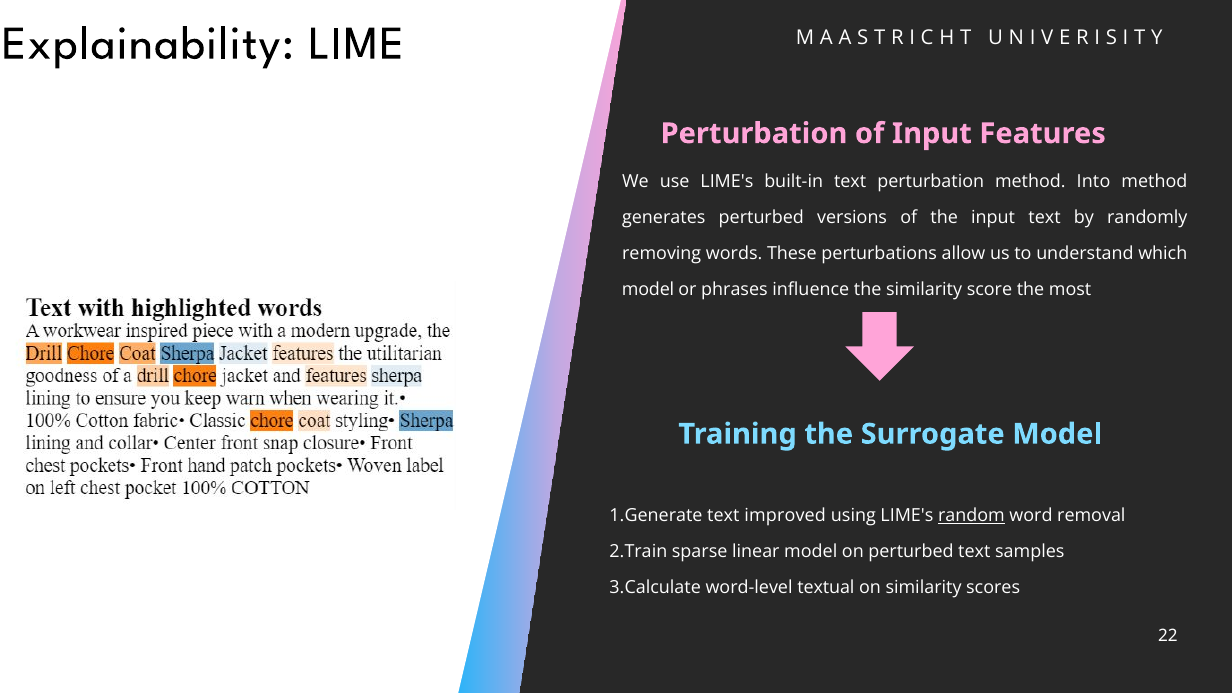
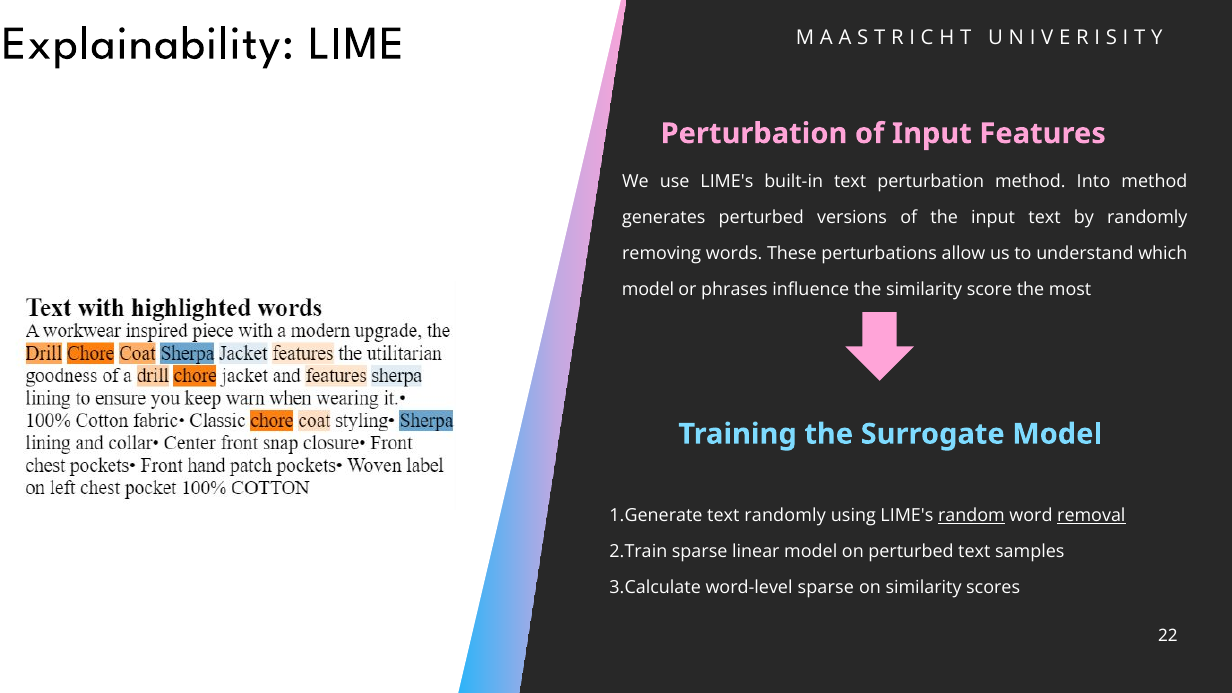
text improved: improved -> randomly
removal underline: none -> present
word-level textual: textual -> sparse
